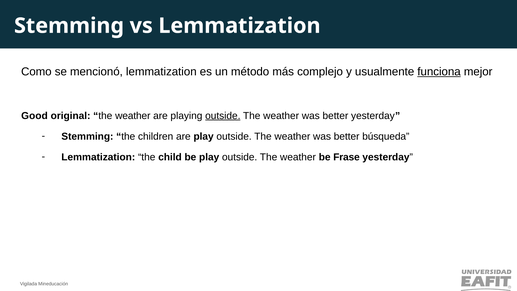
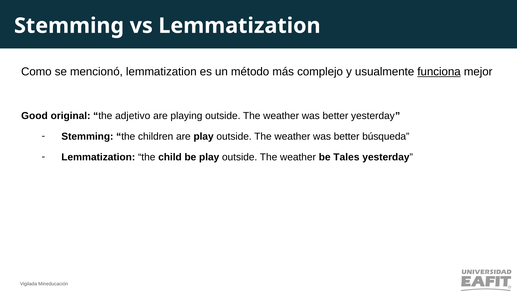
original the weather: weather -> adjetivo
outside at (223, 116) underline: present -> none
Frase: Frase -> Tales
